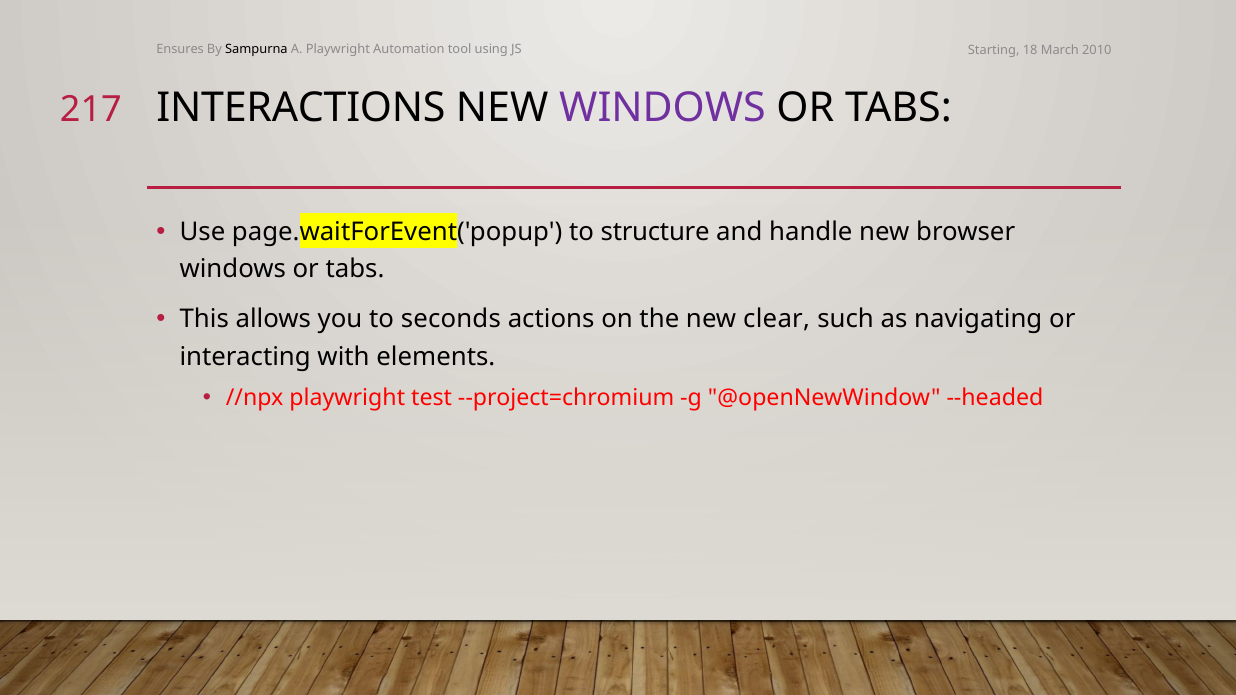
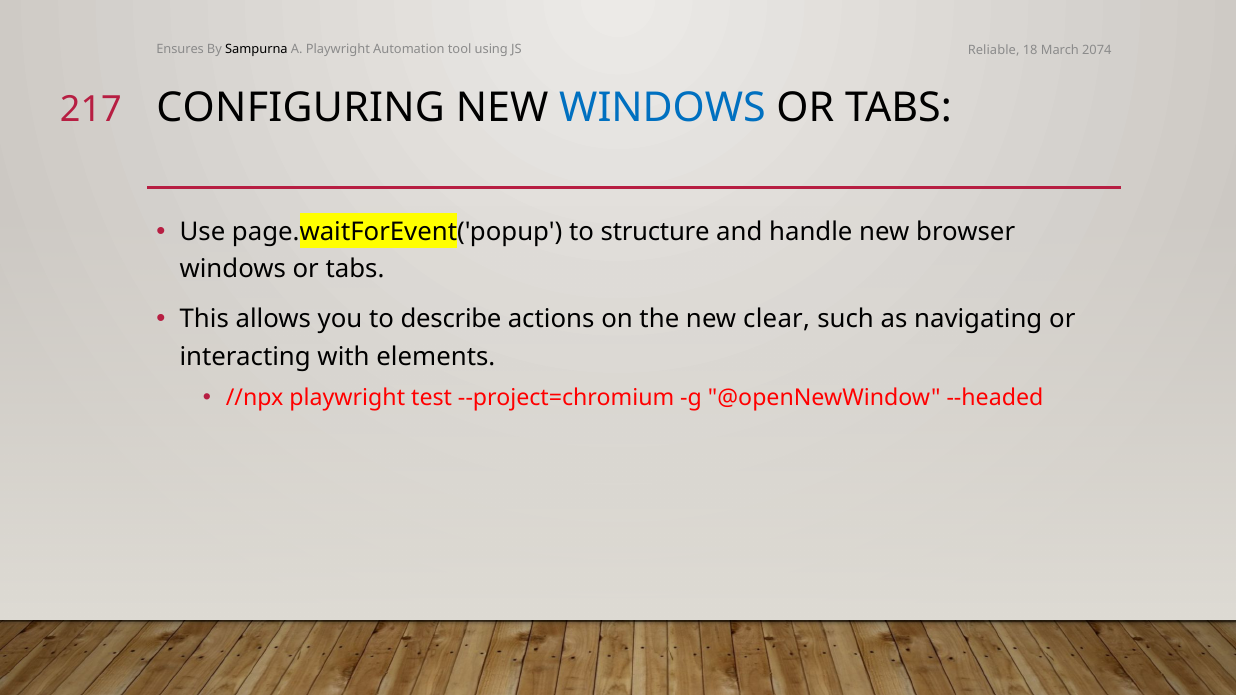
Starting: Starting -> Reliable
2010: 2010 -> 2074
INTERACTIONS: INTERACTIONS -> CONFIGURING
WINDOWS at (663, 108) colour: purple -> blue
seconds: seconds -> describe
